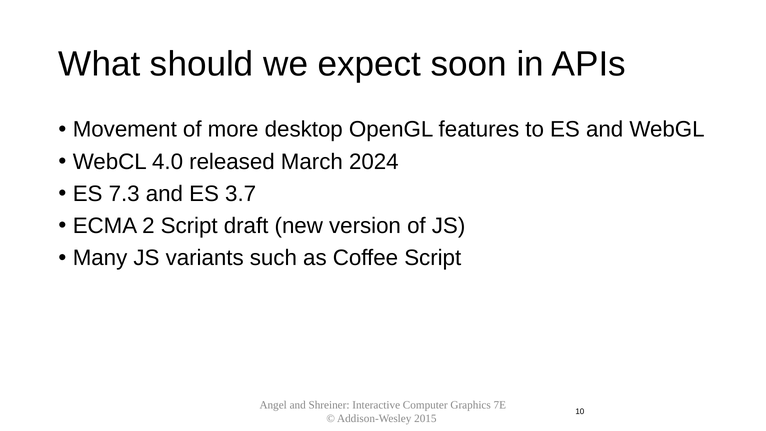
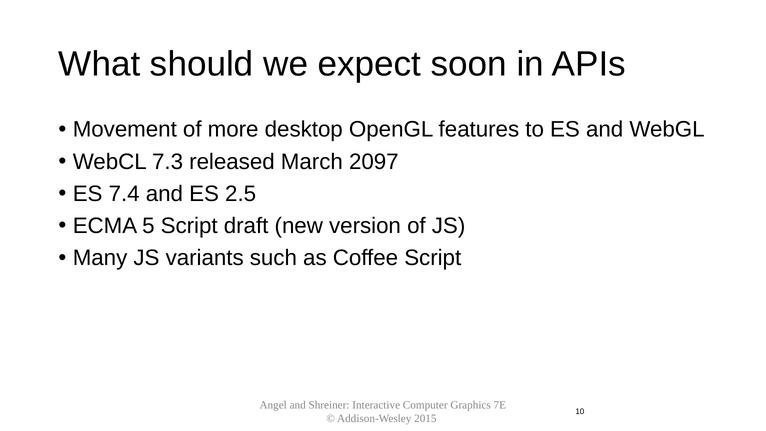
4.0: 4.0 -> 7.3
2024: 2024 -> 2097
7.3: 7.3 -> 7.4
3.7: 3.7 -> 2.5
2: 2 -> 5
